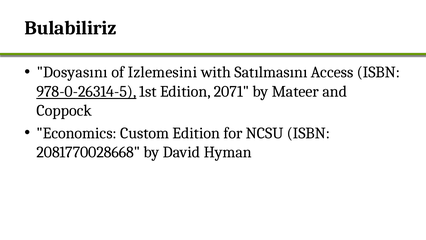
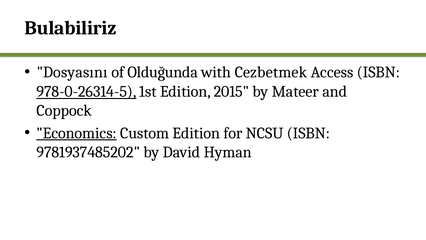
Izlemesini: Izlemesini -> Olduğunda
Satılmasını: Satılmasını -> Cezbetmek
2071: 2071 -> 2015
Economics underline: none -> present
2081770028668: 2081770028668 -> 9781937485202
